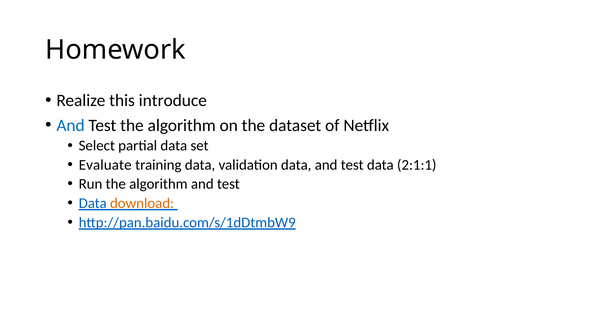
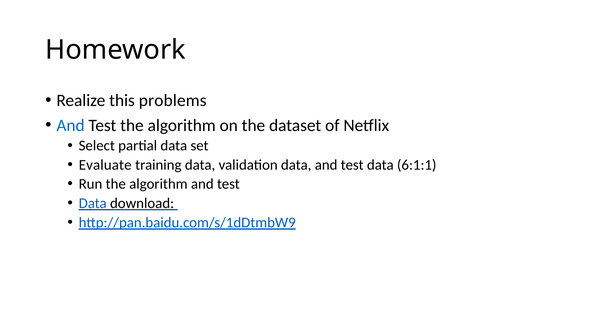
introduce: introduce -> problems
2:1:1: 2:1:1 -> 6:1:1
download colour: orange -> black
